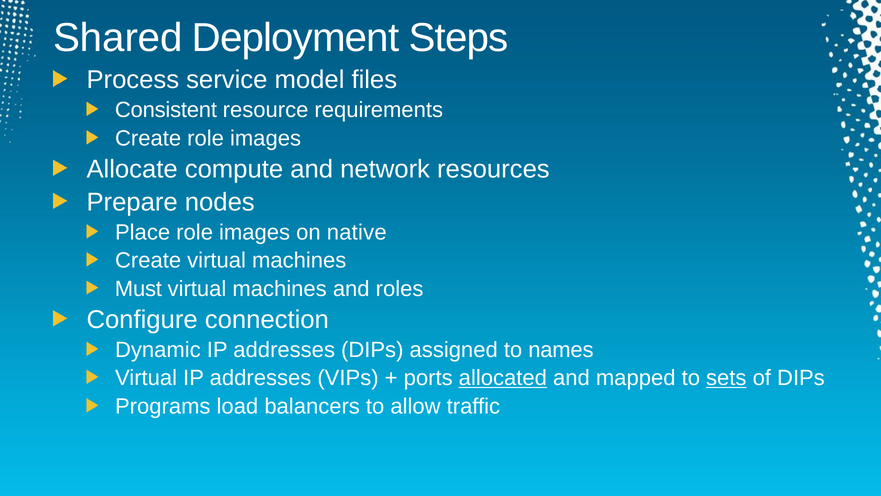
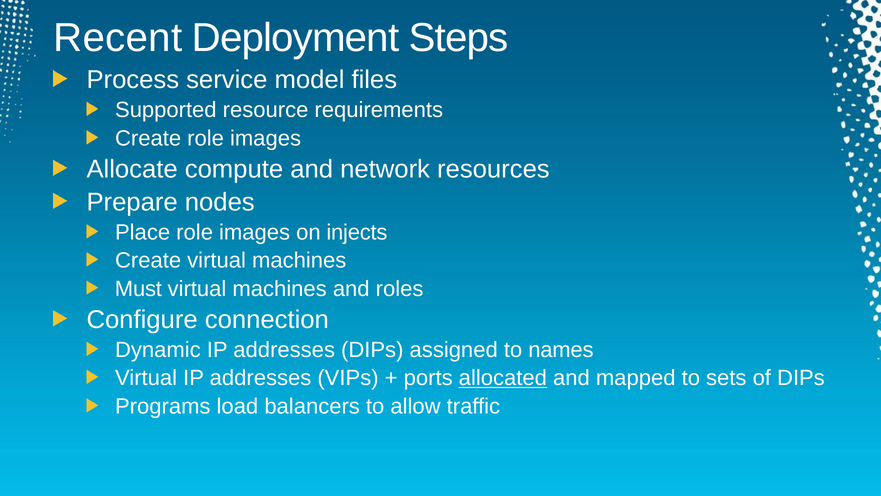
Shared: Shared -> Recent
Consistent: Consistent -> Supported
native: native -> injects
sets underline: present -> none
